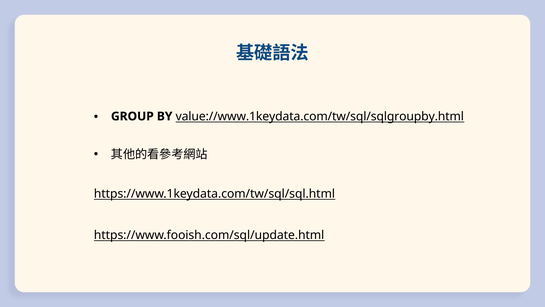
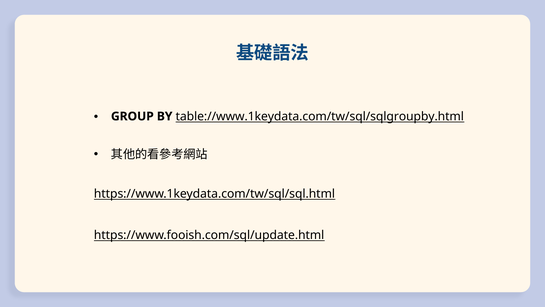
value://www.1keydata.com/tw/sql/sqlgroupby.html: value://www.1keydata.com/tw/sql/sqlgroupby.html -> table://www.1keydata.com/tw/sql/sqlgroupby.html
